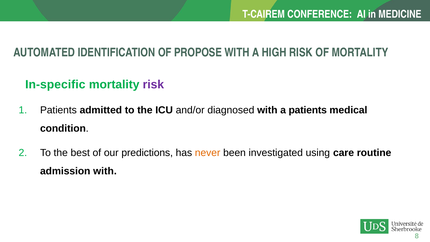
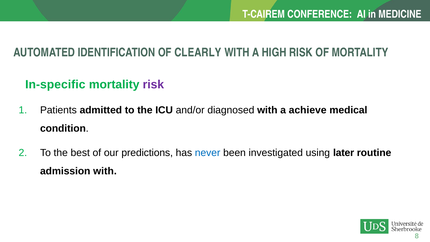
PROPOSE: PROPOSE -> CLEARLY
a patients: patients -> achieve
never colour: orange -> blue
care: care -> later
